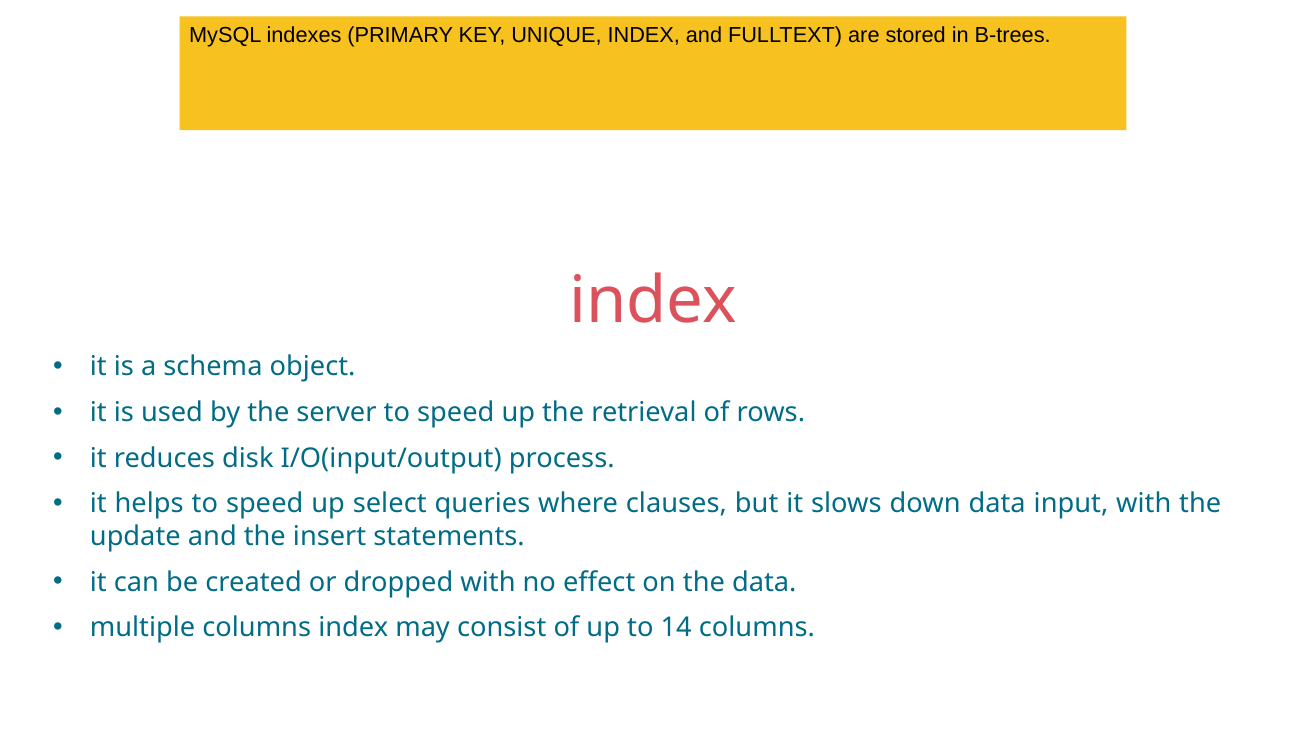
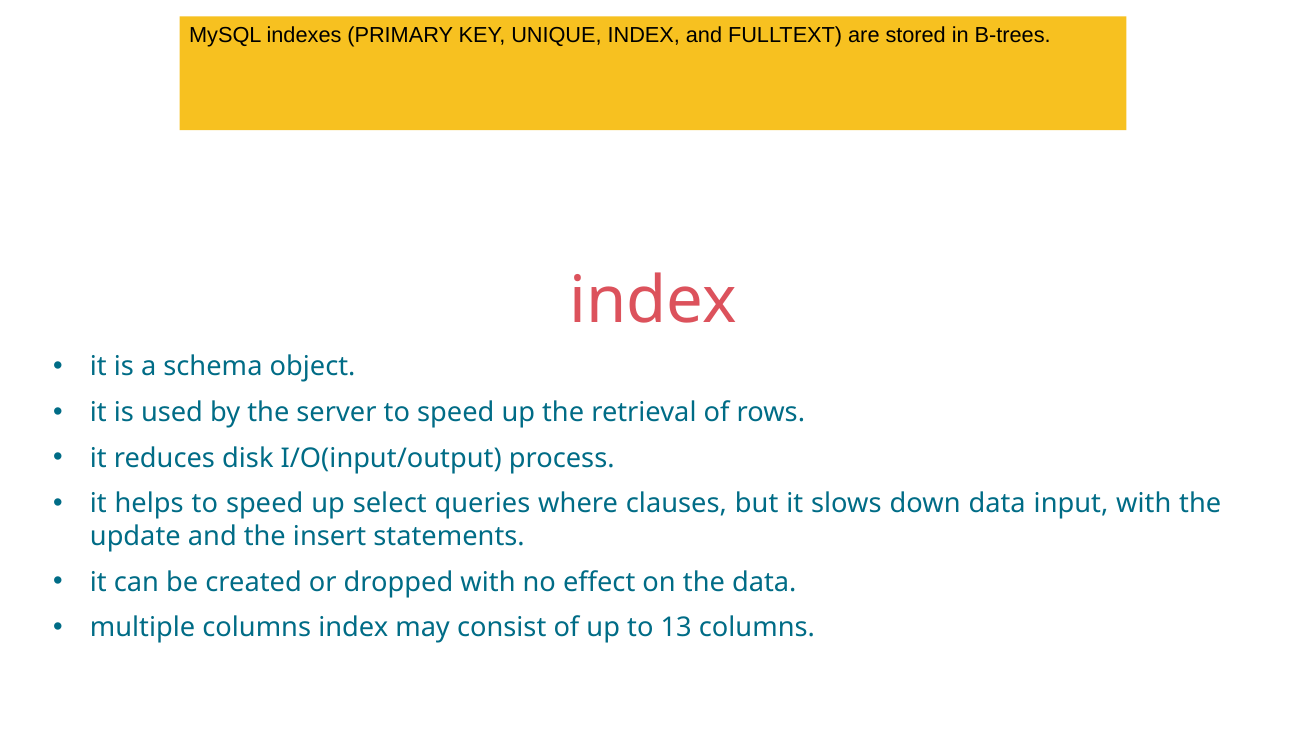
14: 14 -> 13
